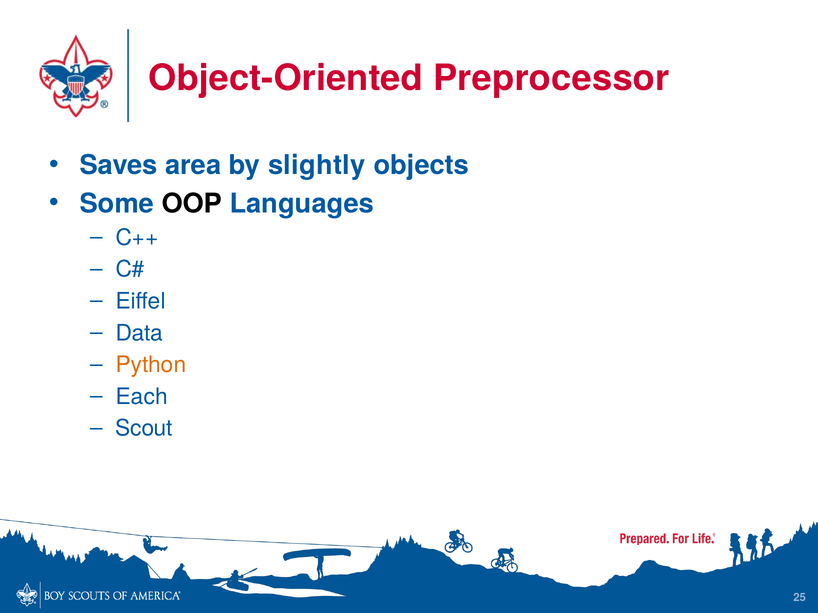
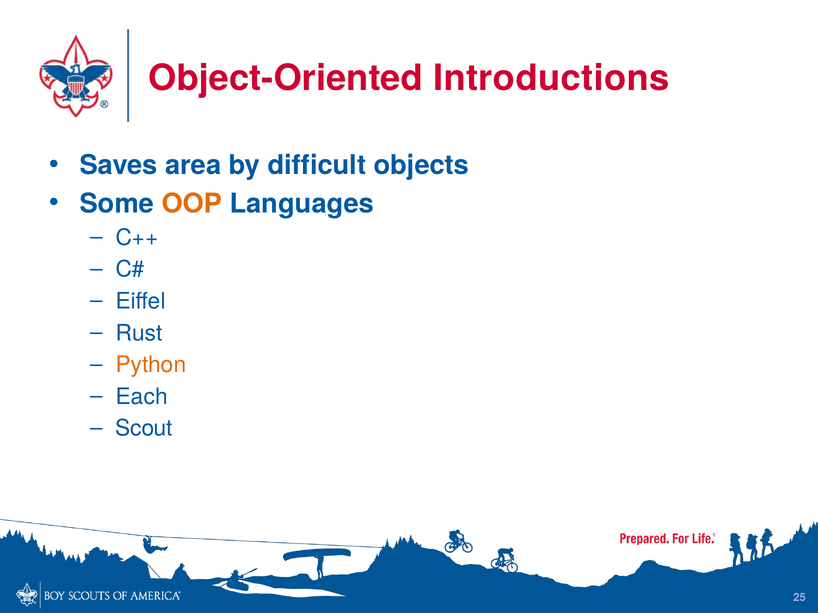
Preprocessor: Preprocessor -> Introductions
slightly: slightly -> difficult
OOP colour: black -> orange
Data: Data -> Rust
